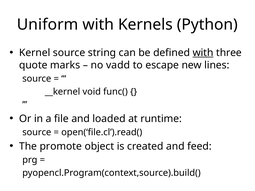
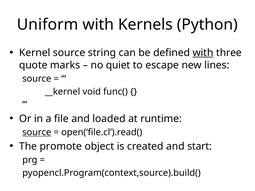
vadd: vadd -> quiet
source at (37, 132) underline: none -> present
feed: feed -> start
